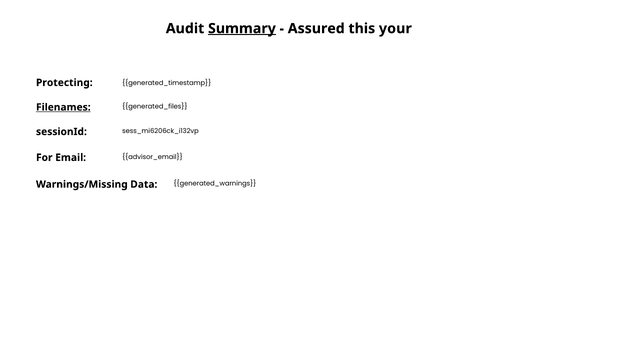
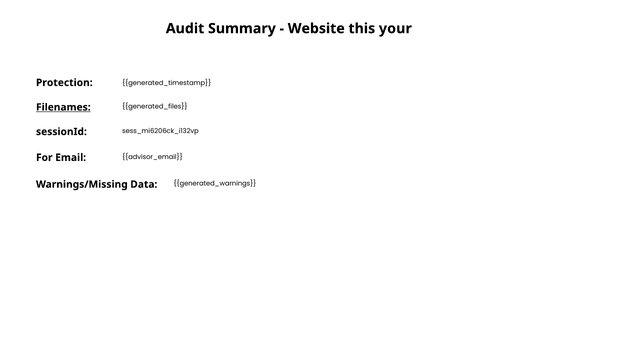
Summary underline: present -> none
Assured: Assured -> Website
Protecting: Protecting -> Protection
